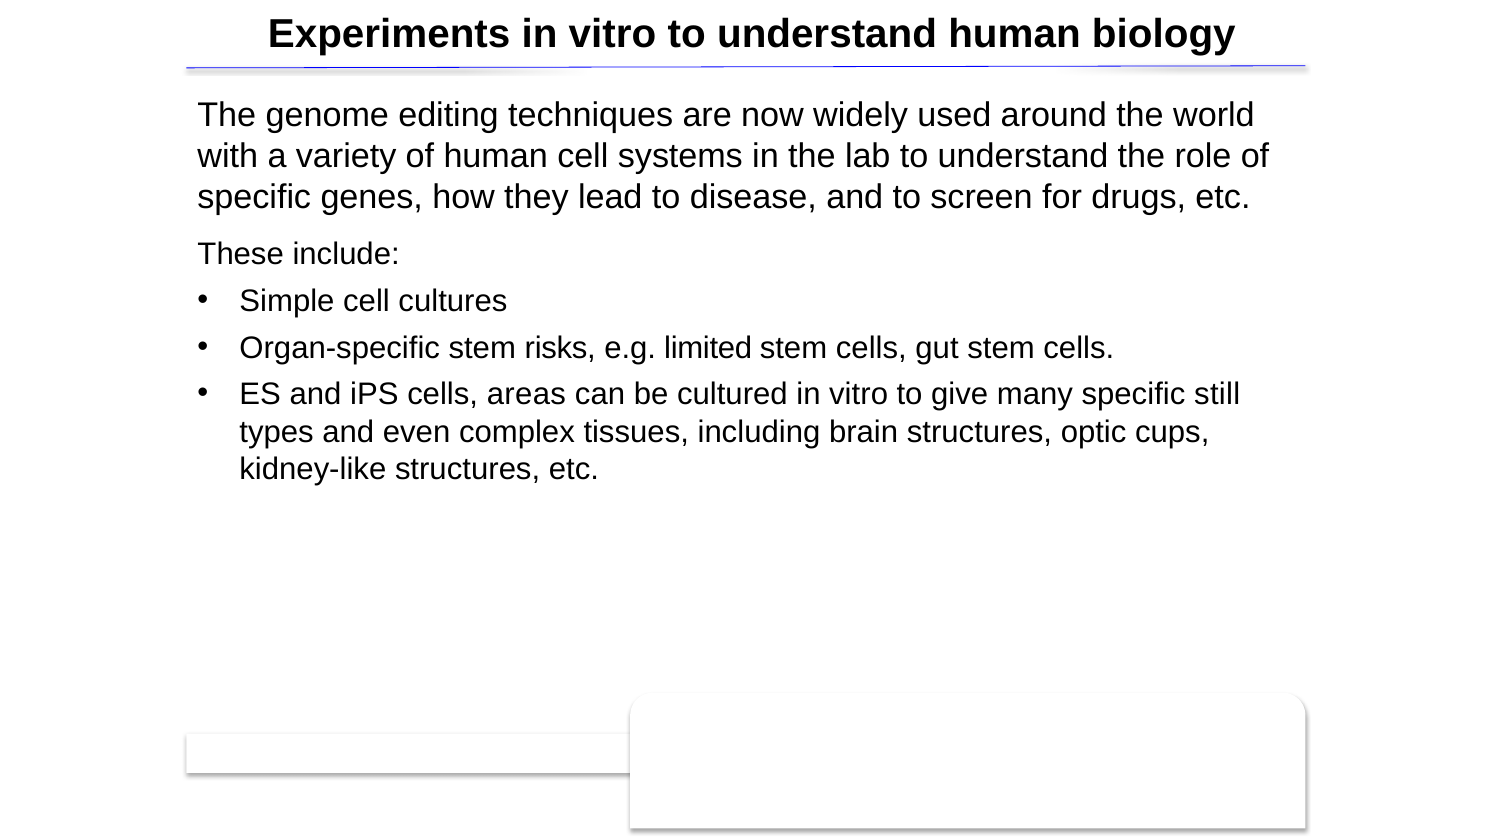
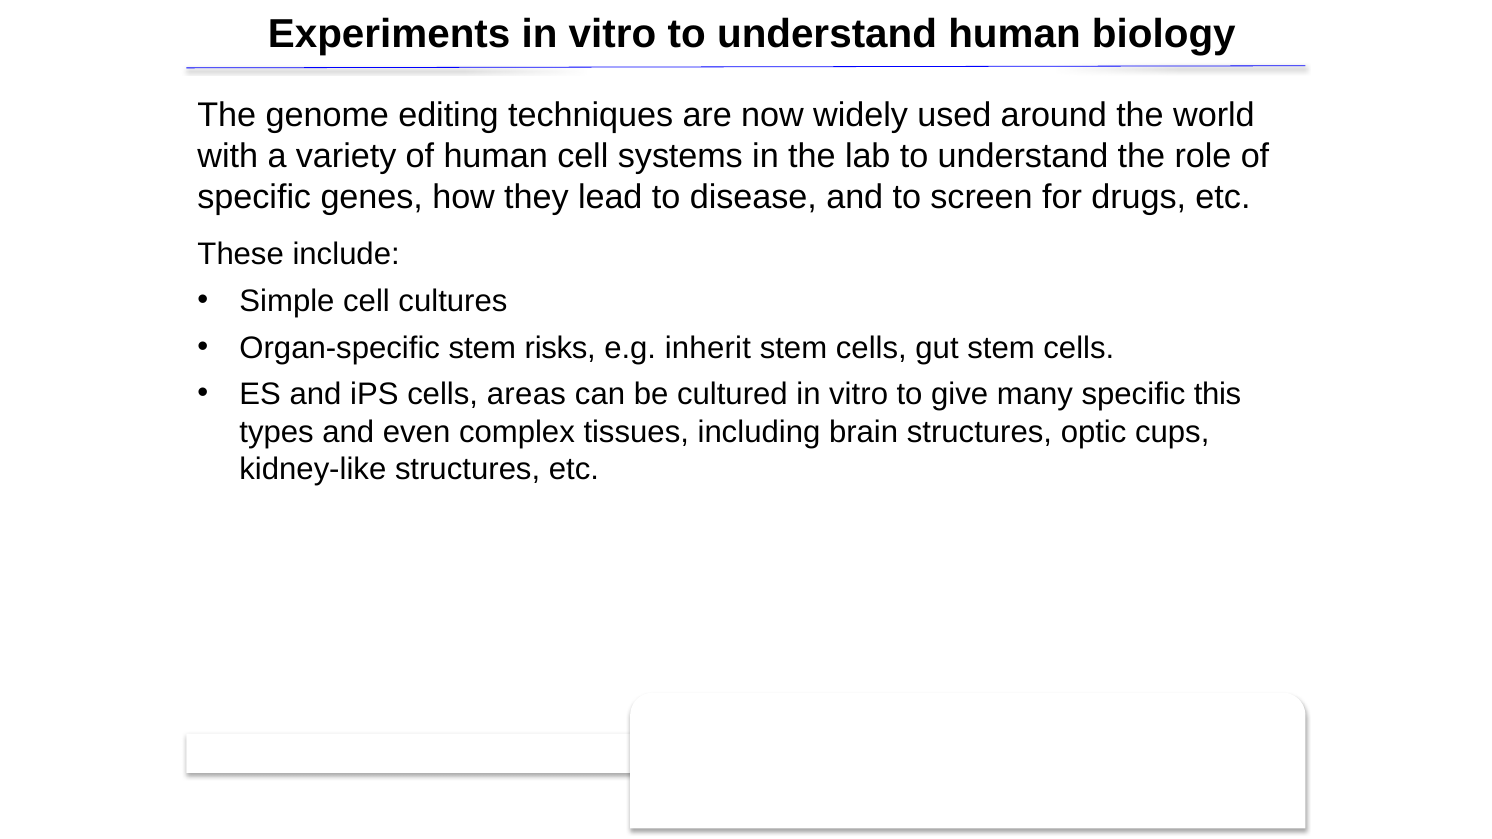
limited: limited -> inherit
still: still -> this
